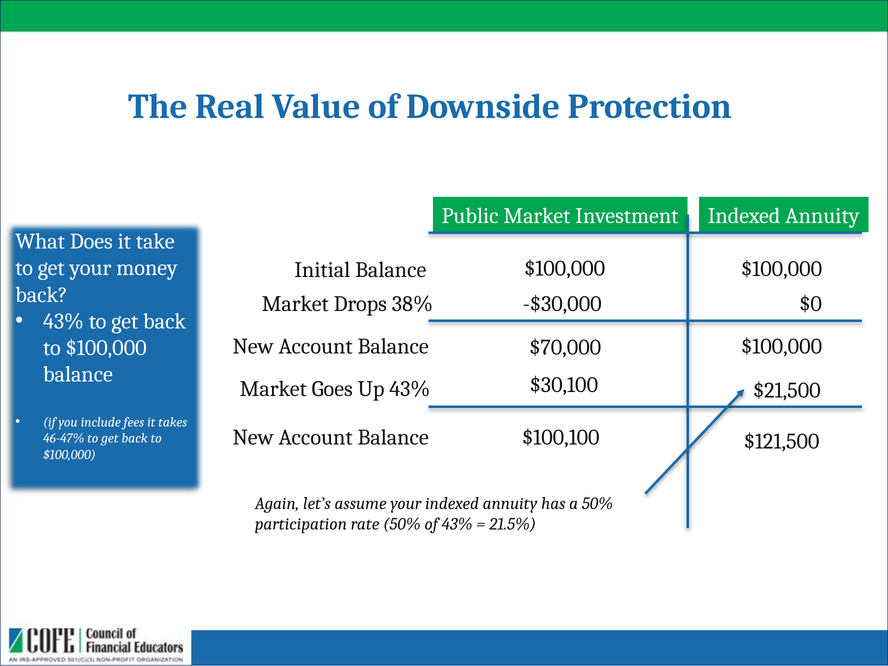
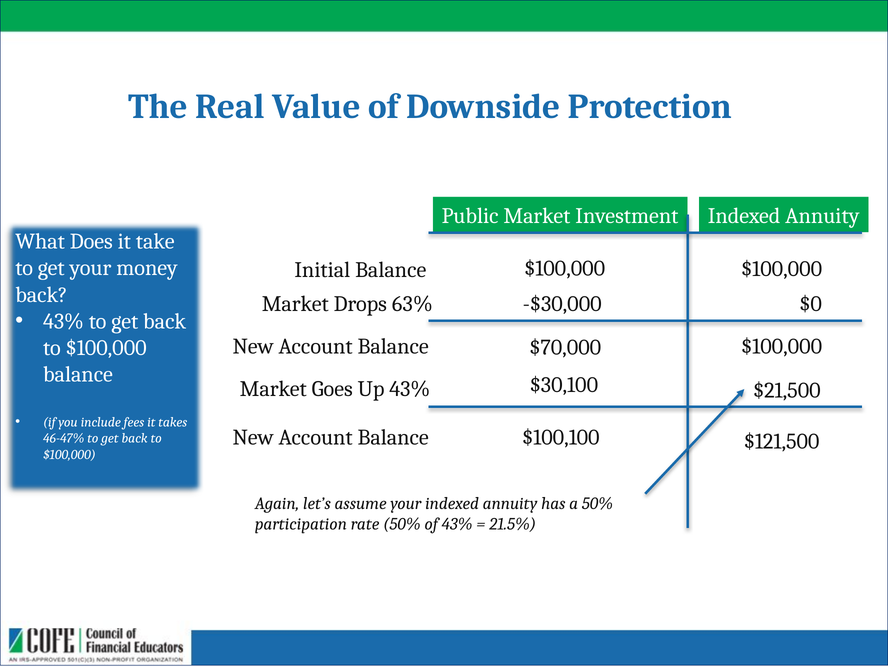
38%: 38% -> 63%
